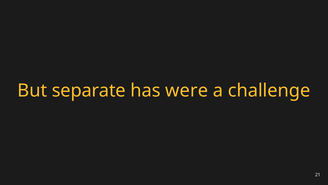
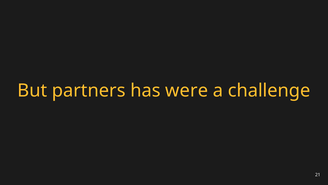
separate: separate -> partners
